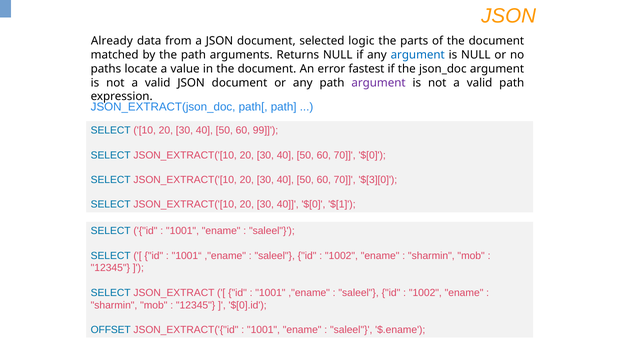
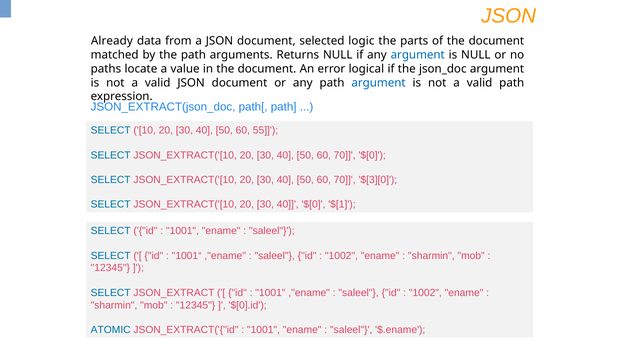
fastest: fastest -> logical
argument at (379, 83) colour: purple -> blue
99: 99 -> 55
OFFSET: OFFSET -> ATOMIC
